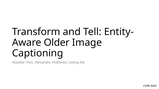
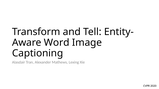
Older: Older -> Word
